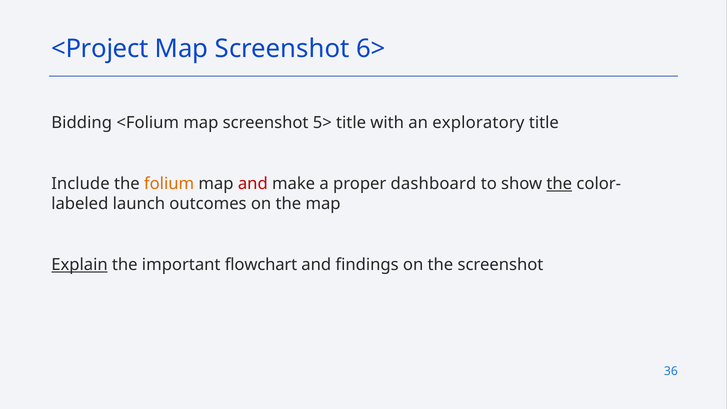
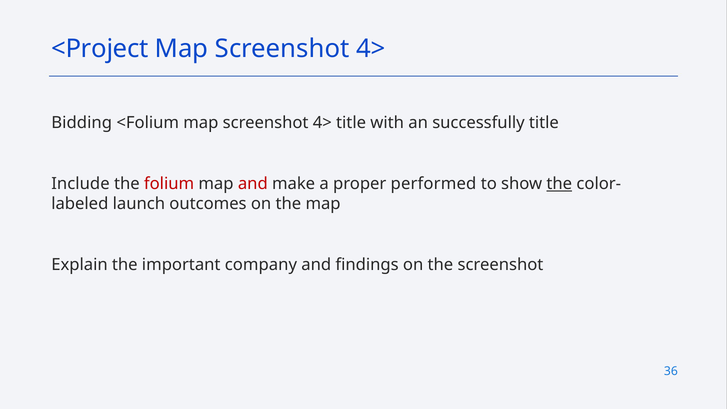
6> at (371, 49): 6> -> 4>
<Folium map screenshot 5>: 5> -> 4>
exploratory: exploratory -> successfully
folium colour: orange -> red
dashboard: dashboard -> performed
Explain underline: present -> none
flowchart: flowchart -> company
